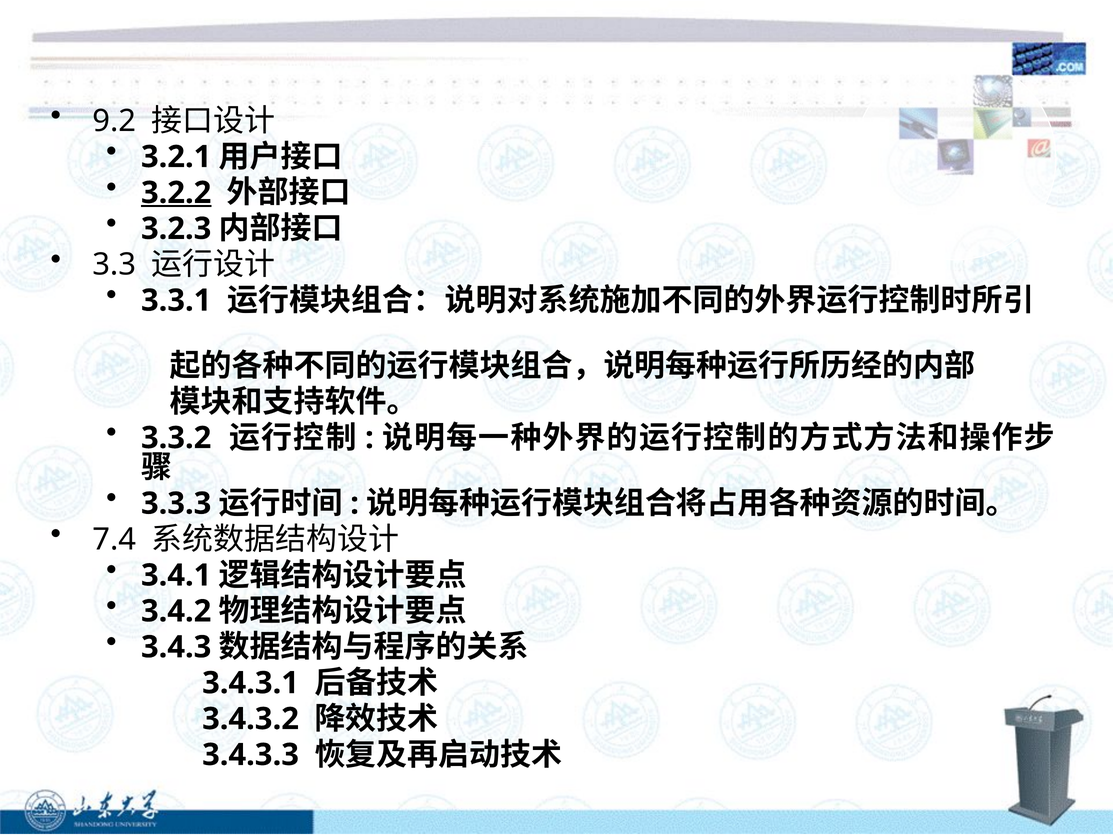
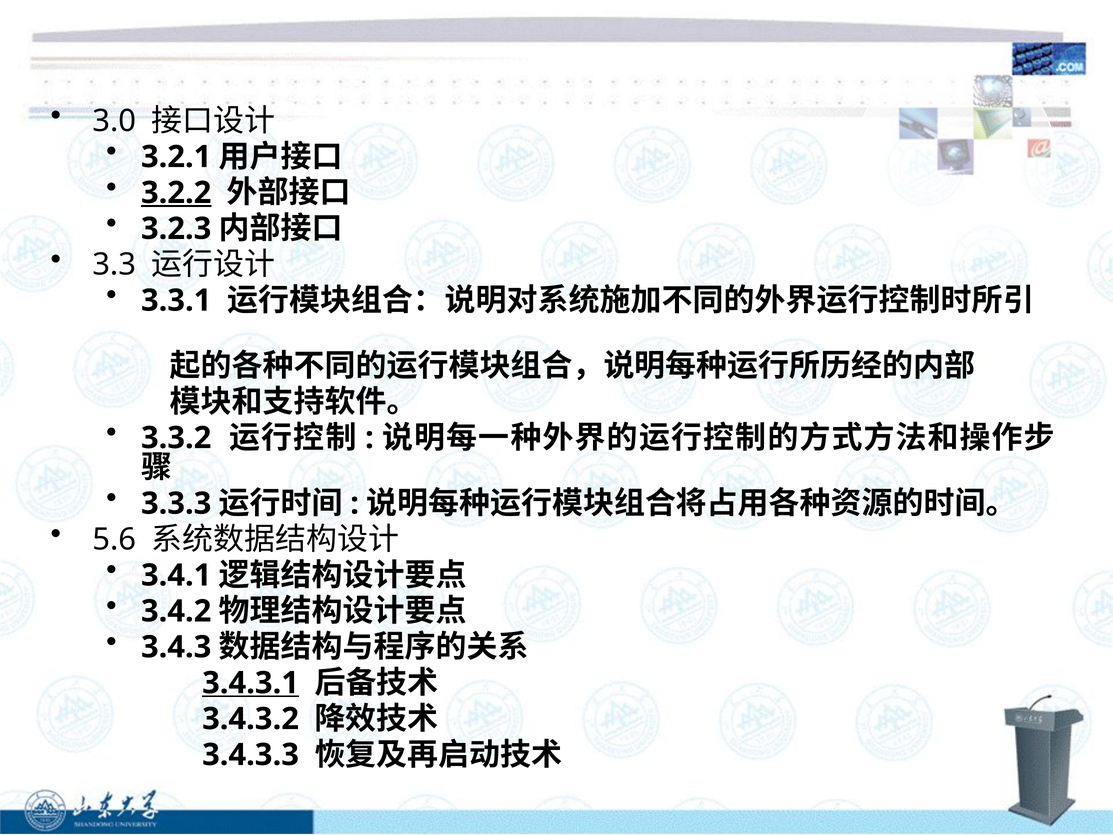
9.2: 9.2 -> 3.0
7.4: 7.4 -> 5.6
3.4.3.1 underline: none -> present
